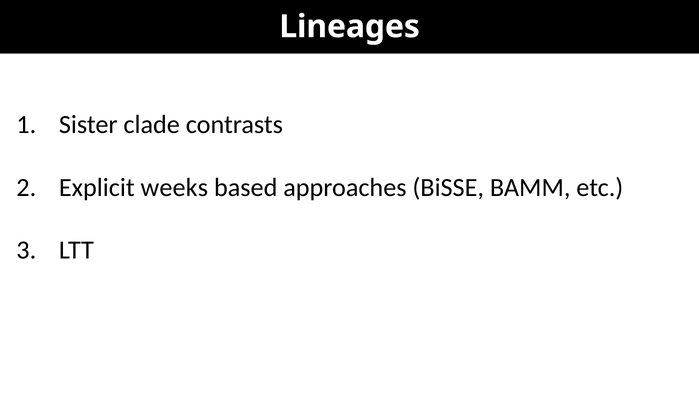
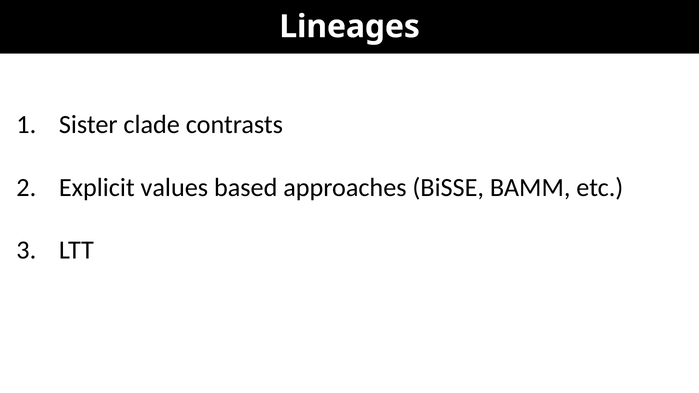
weeks: weeks -> values
